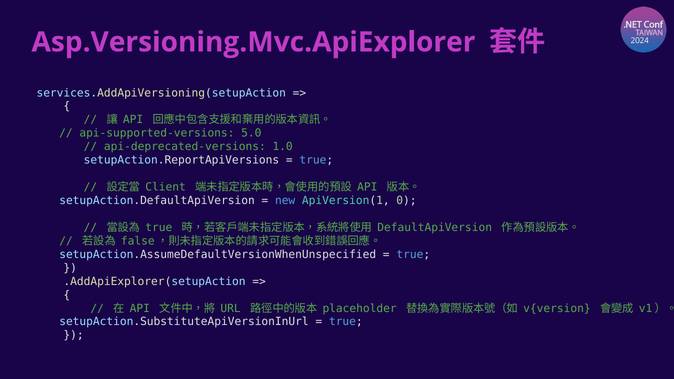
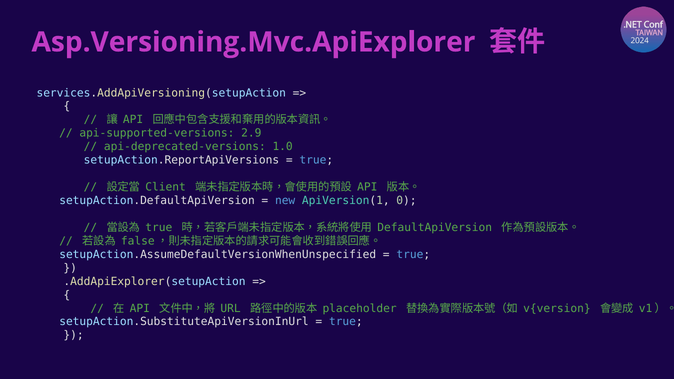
5.0: 5.0 -> 2.9
